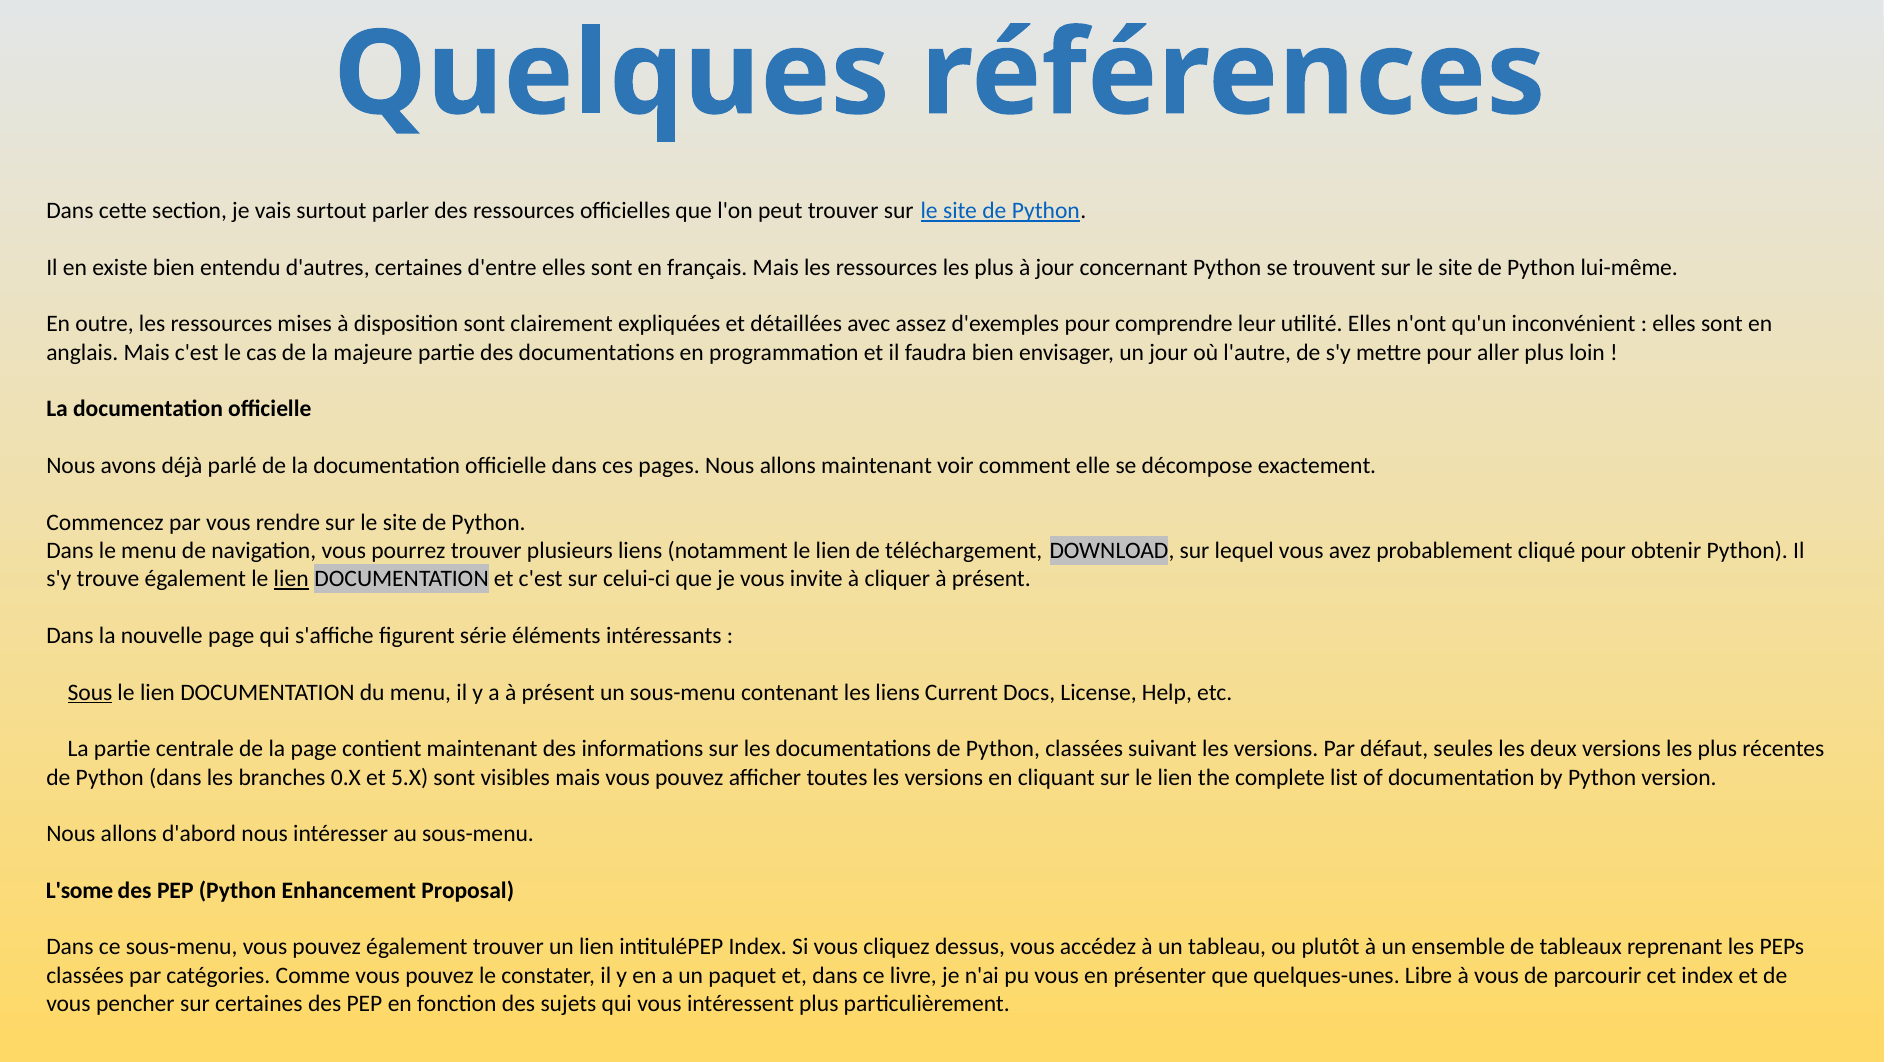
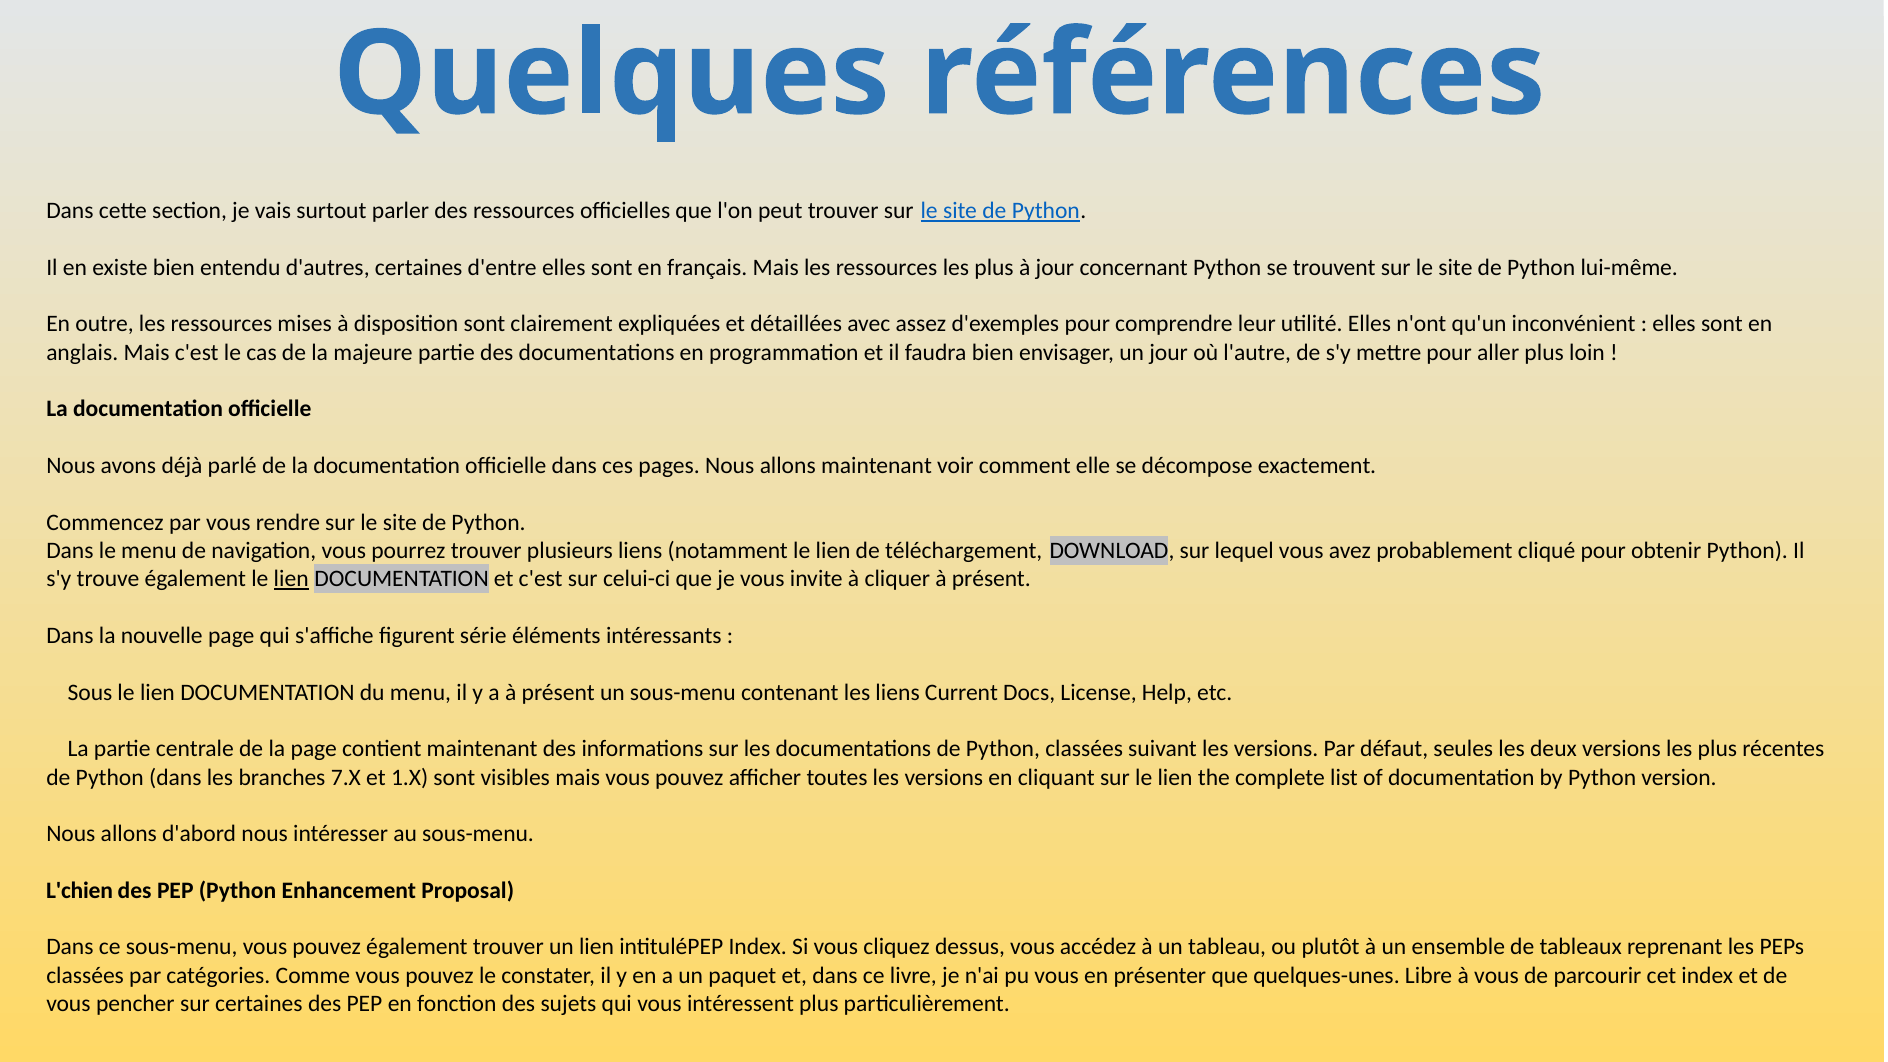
Sous underline: present -> none
0.X: 0.X -> 7.X
5.X: 5.X -> 1.X
L'some: L'some -> L'chien
